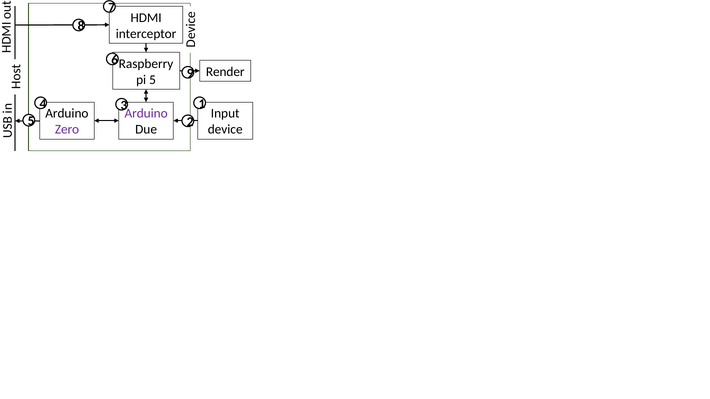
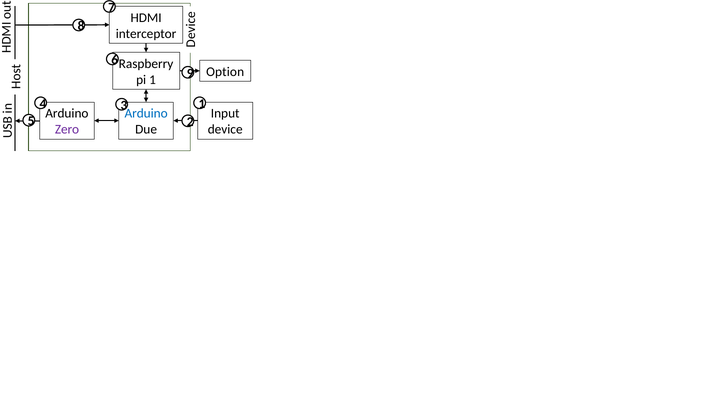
Render: Render -> Option
pi 5: 5 -> 1
Arduino at (146, 114) colour: purple -> blue
